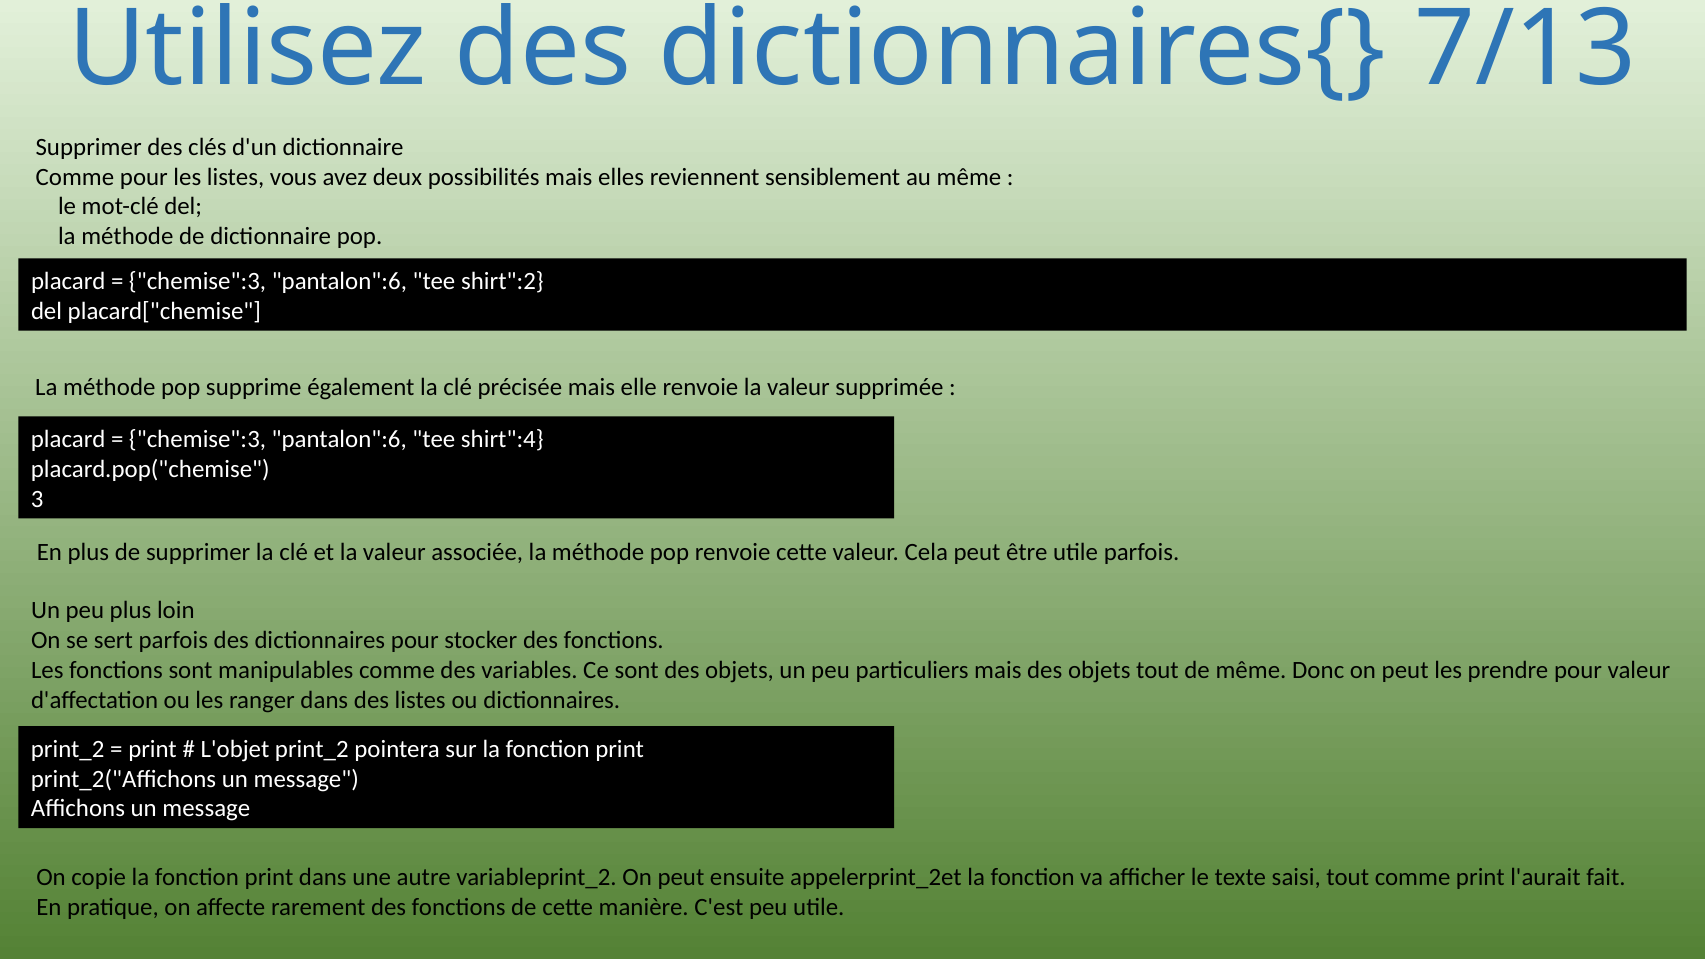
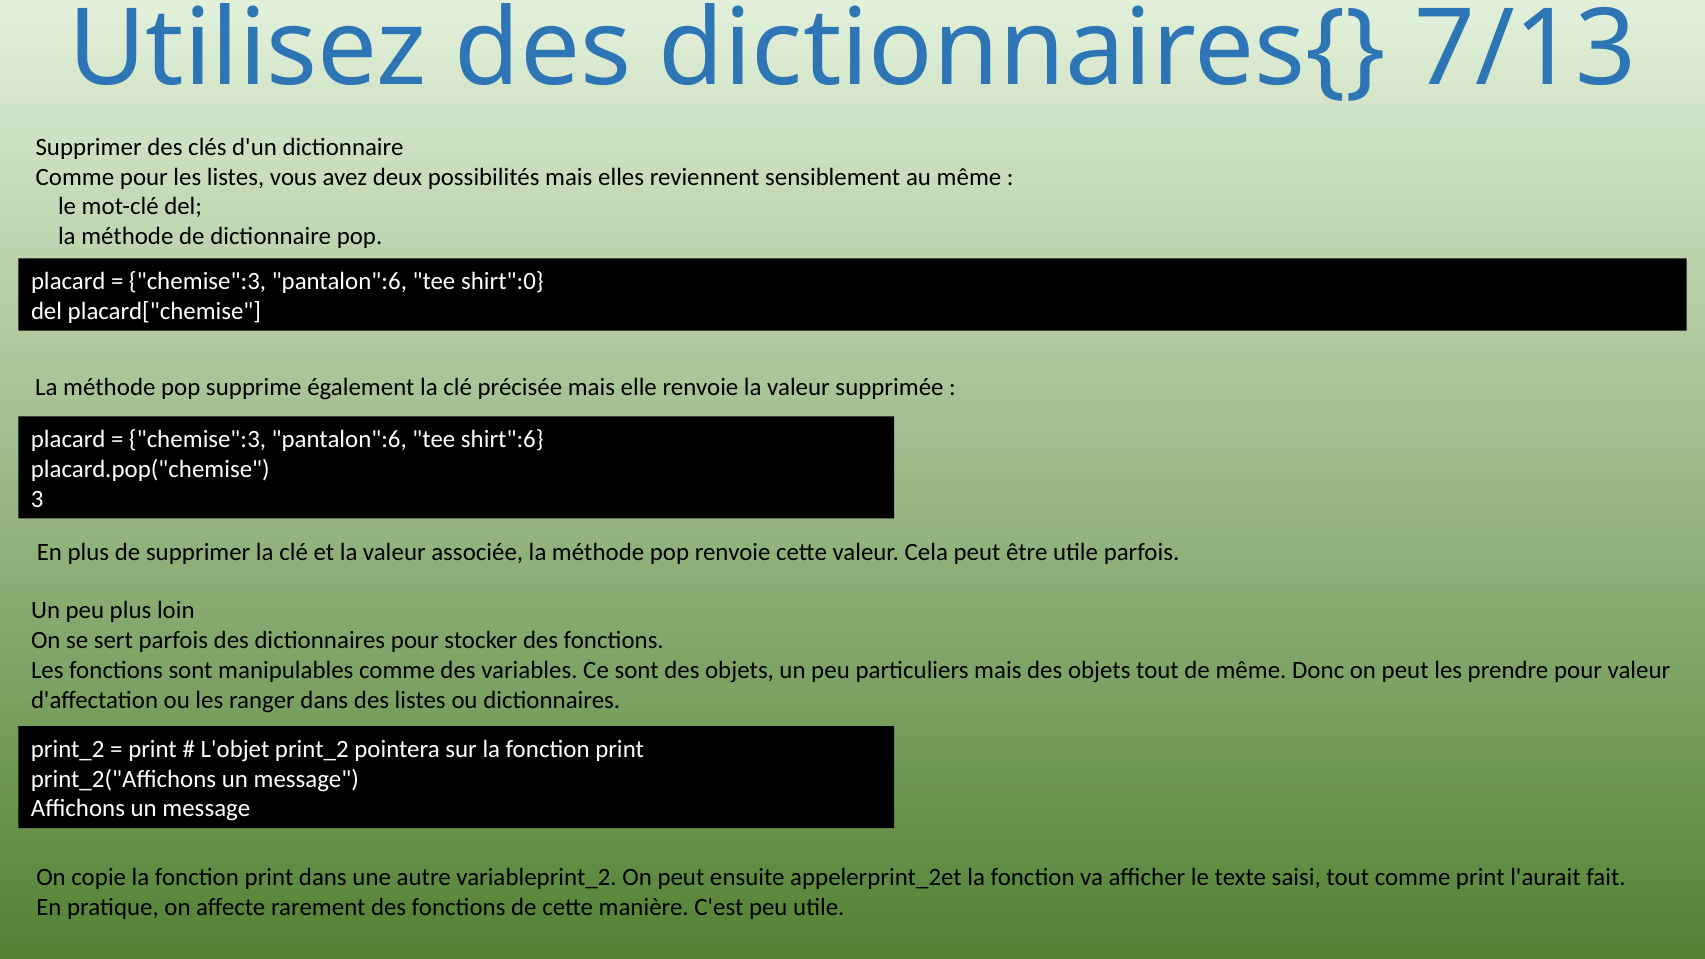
shirt":2: shirt":2 -> shirt":0
shirt":4: shirt":4 -> shirt":6
